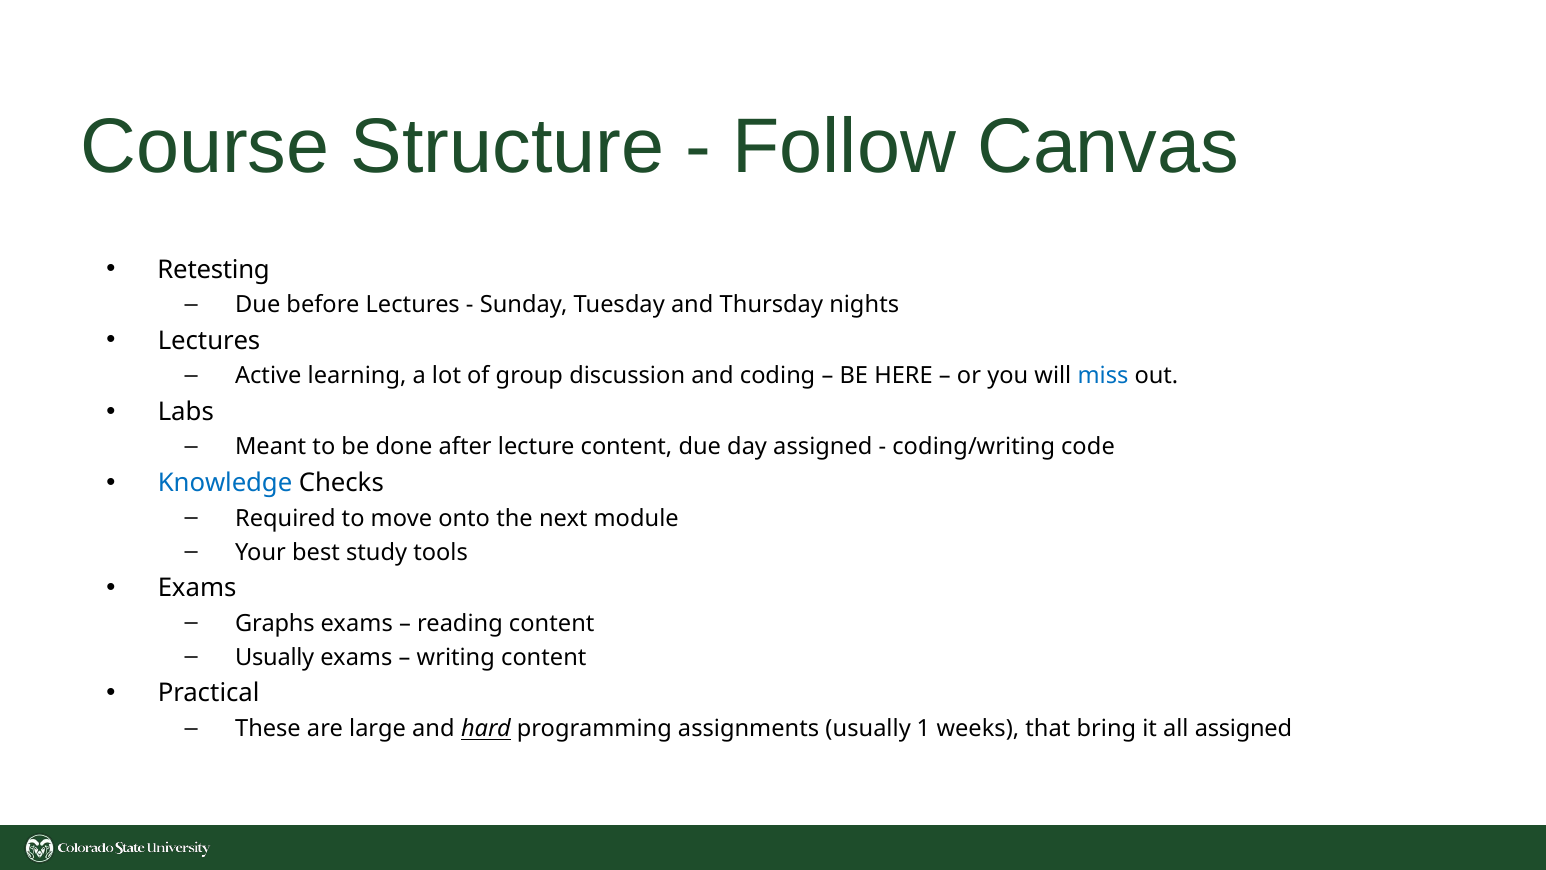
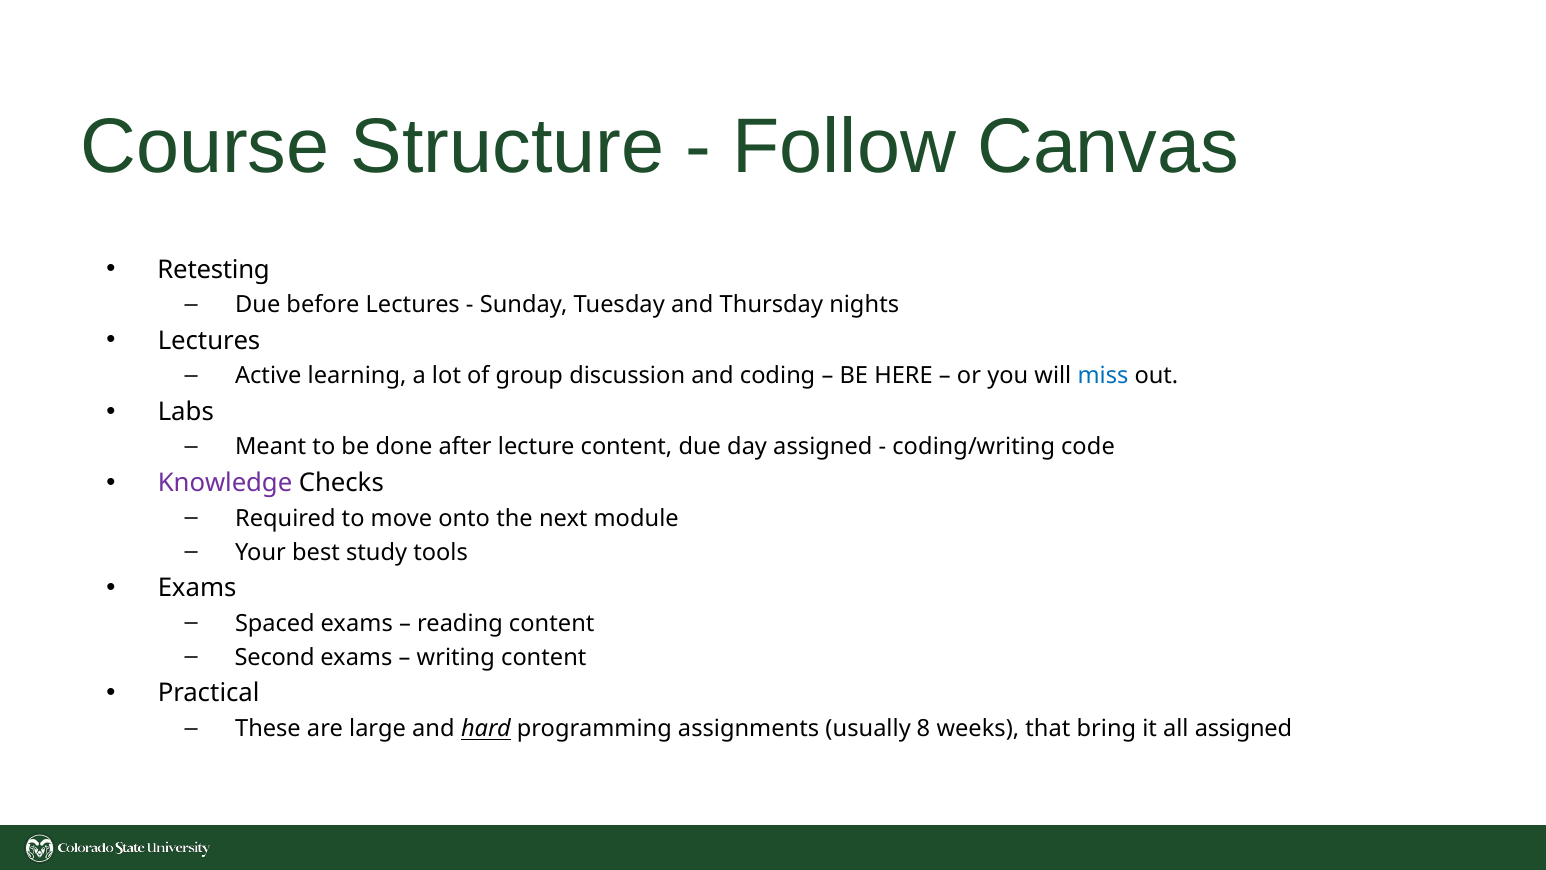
Knowledge colour: blue -> purple
Graphs: Graphs -> Spaced
Usually at (275, 657): Usually -> Second
1: 1 -> 8
